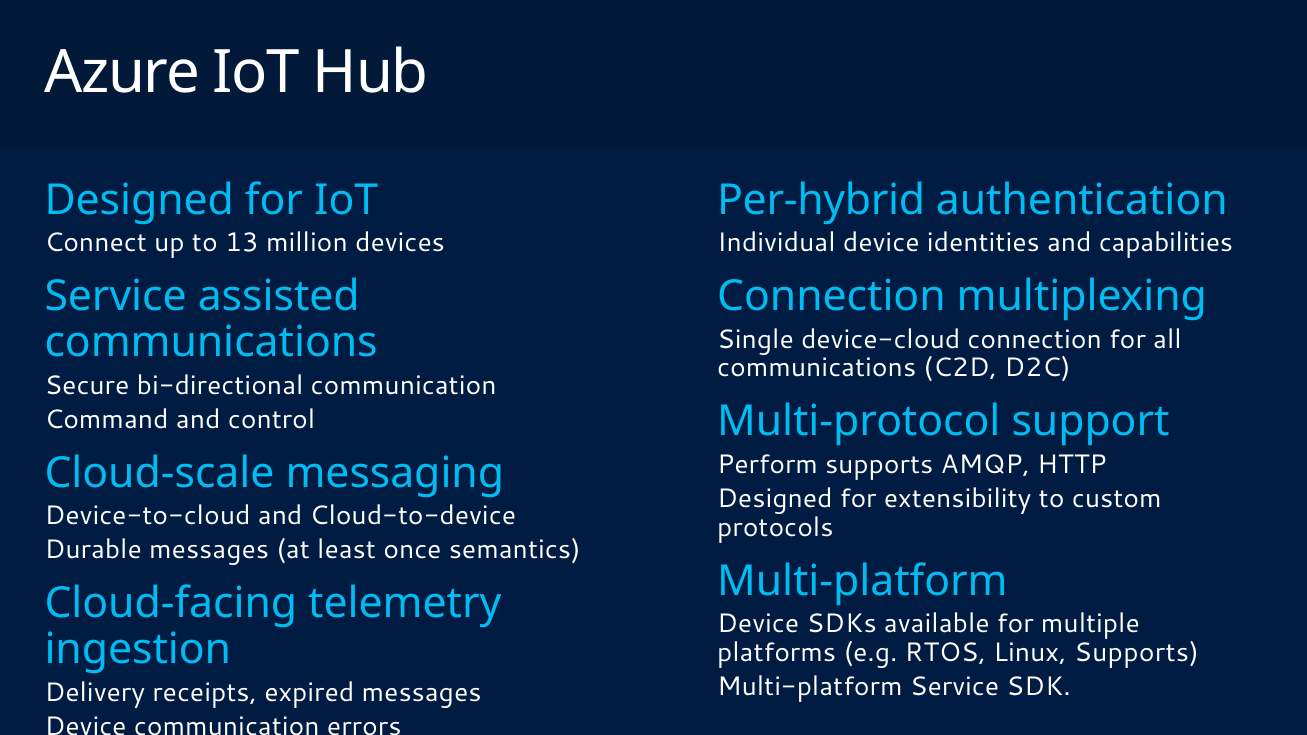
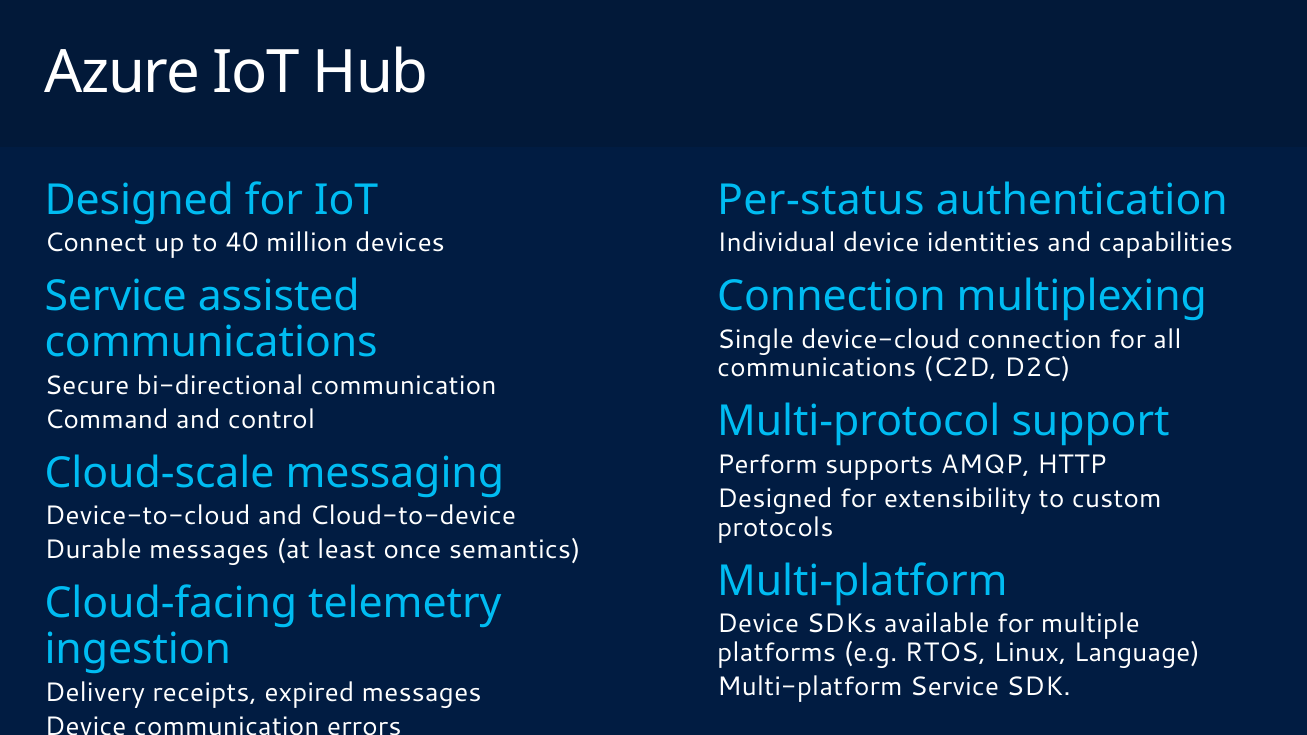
Per-hybrid: Per-hybrid -> Per-status
13: 13 -> 40
Linux Supports: Supports -> Language
